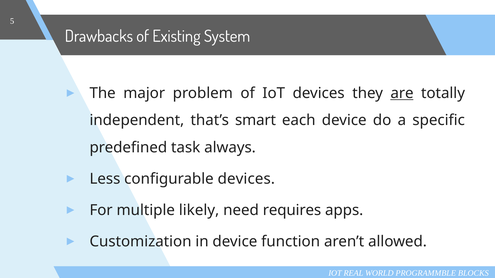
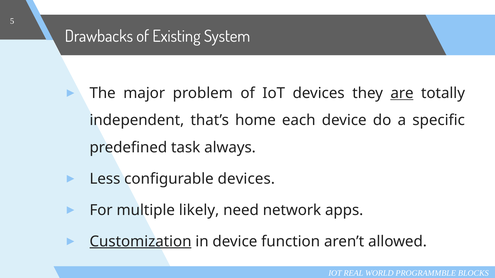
smart: smart -> home
requires: requires -> network
Customization underline: none -> present
